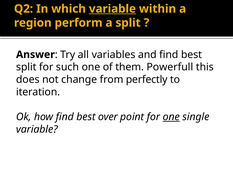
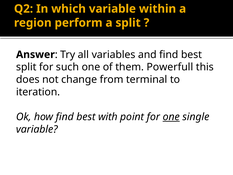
variable at (112, 9) underline: present -> none
perfectly: perfectly -> terminal
over: over -> with
